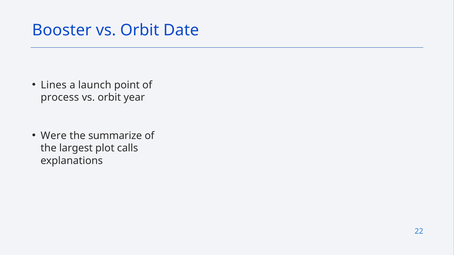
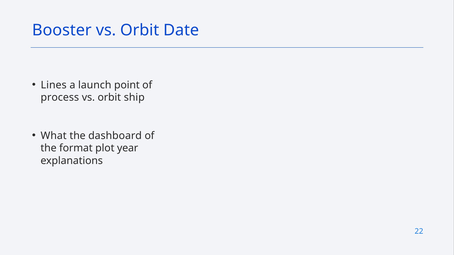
year: year -> ship
Were: Were -> What
summarize: summarize -> dashboard
largest: largest -> format
calls: calls -> year
